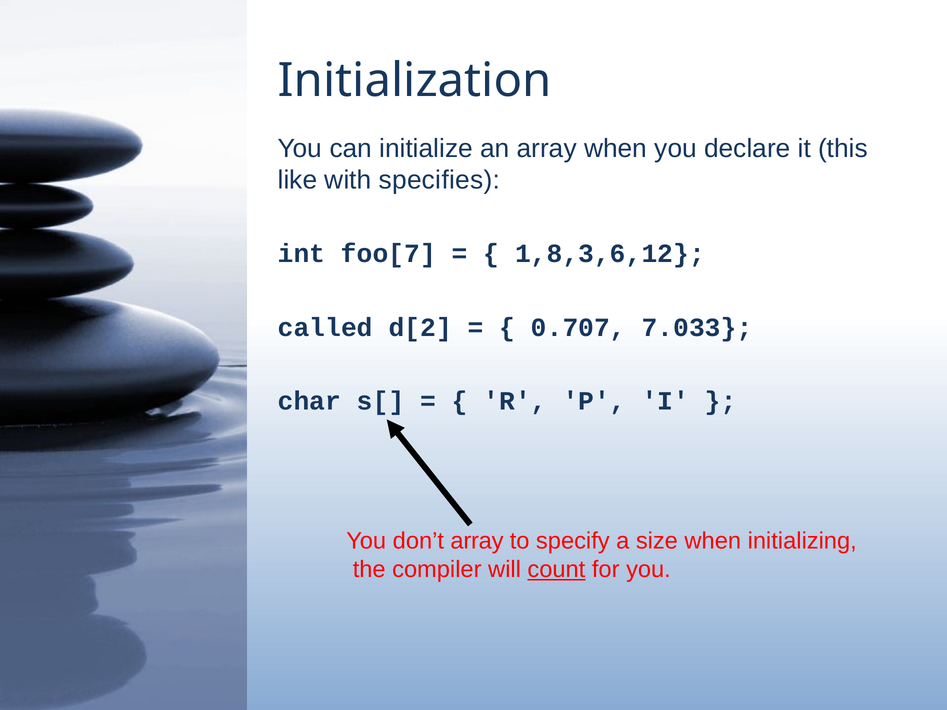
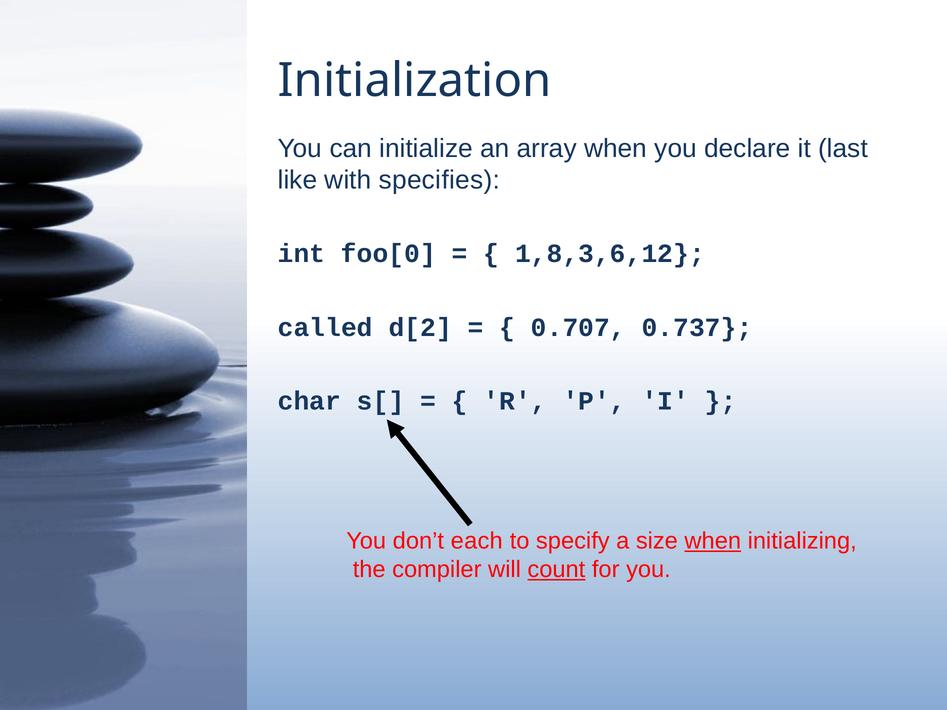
this: this -> last
foo[7: foo[7 -> foo[0
7.033: 7.033 -> 0.737
don’t array: array -> each
when at (713, 541) underline: none -> present
